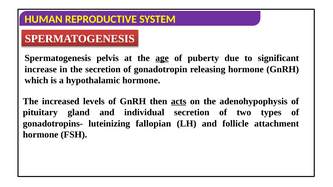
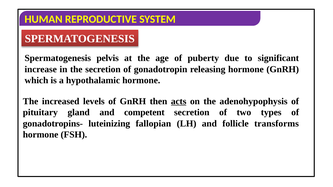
age underline: present -> none
individual: individual -> competent
attachment: attachment -> transforms
